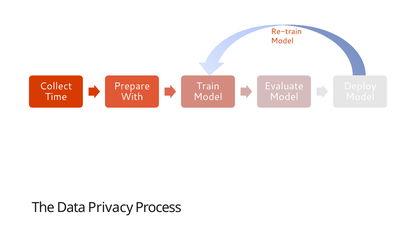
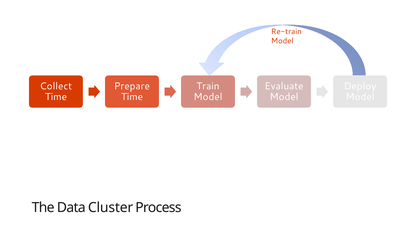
With at (132, 97): With -> Time
Privacy: Privacy -> Cluster
